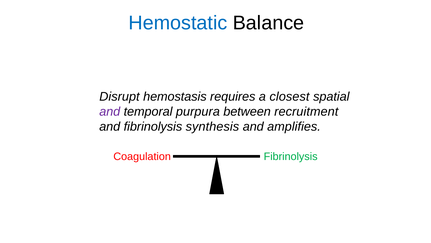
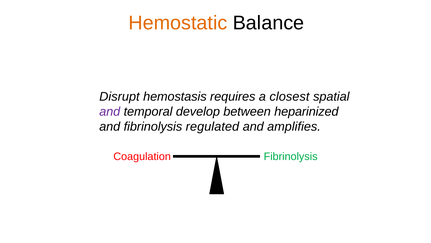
Hemostatic colour: blue -> orange
purpura: purpura -> develop
recruitment: recruitment -> heparinized
synthesis: synthesis -> regulated
